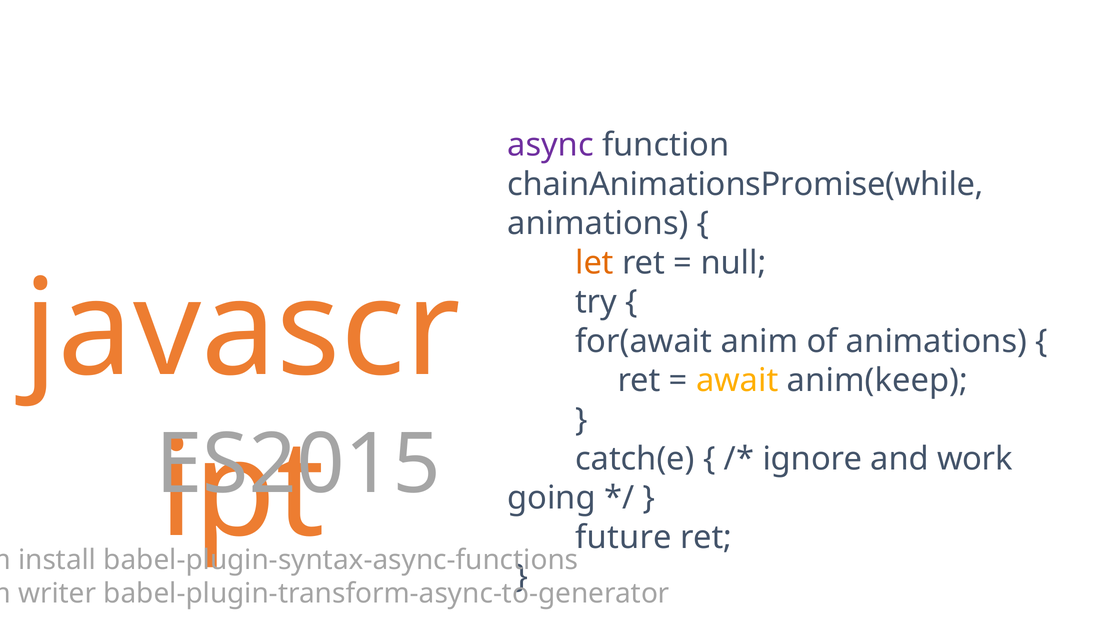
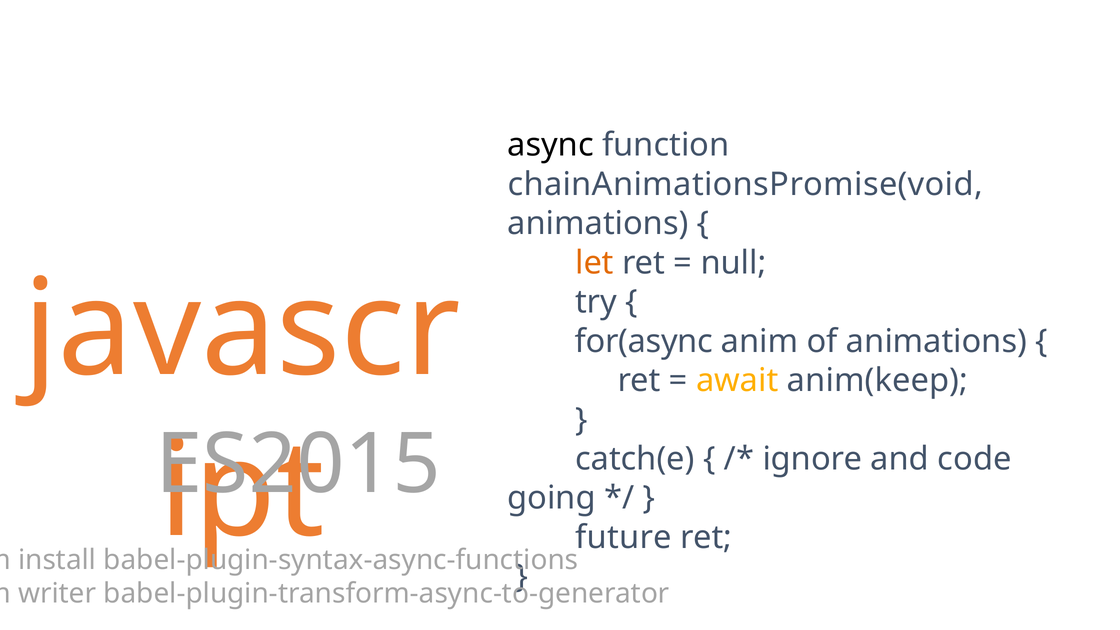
async colour: purple -> black
chainAnimationsPromise(while: chainAnimationsPromise(while -> chainAnimationsPromise(void
for(await: for(await -> for(async
work: work -> code
